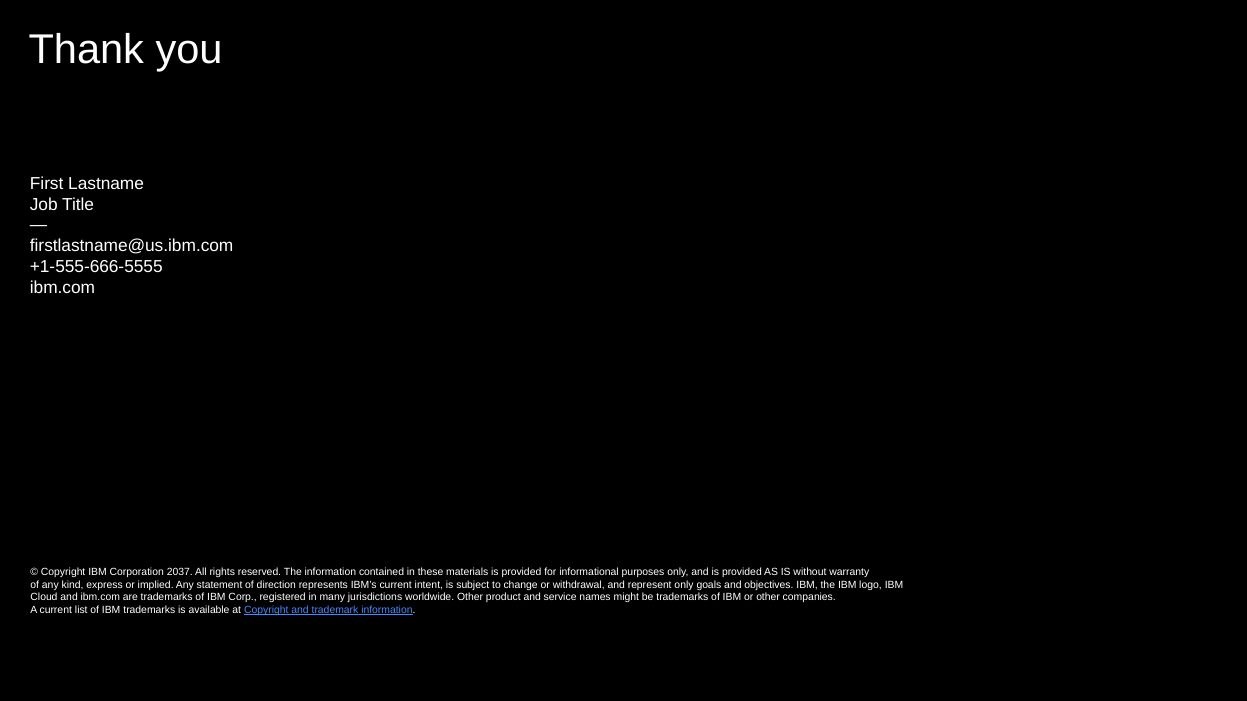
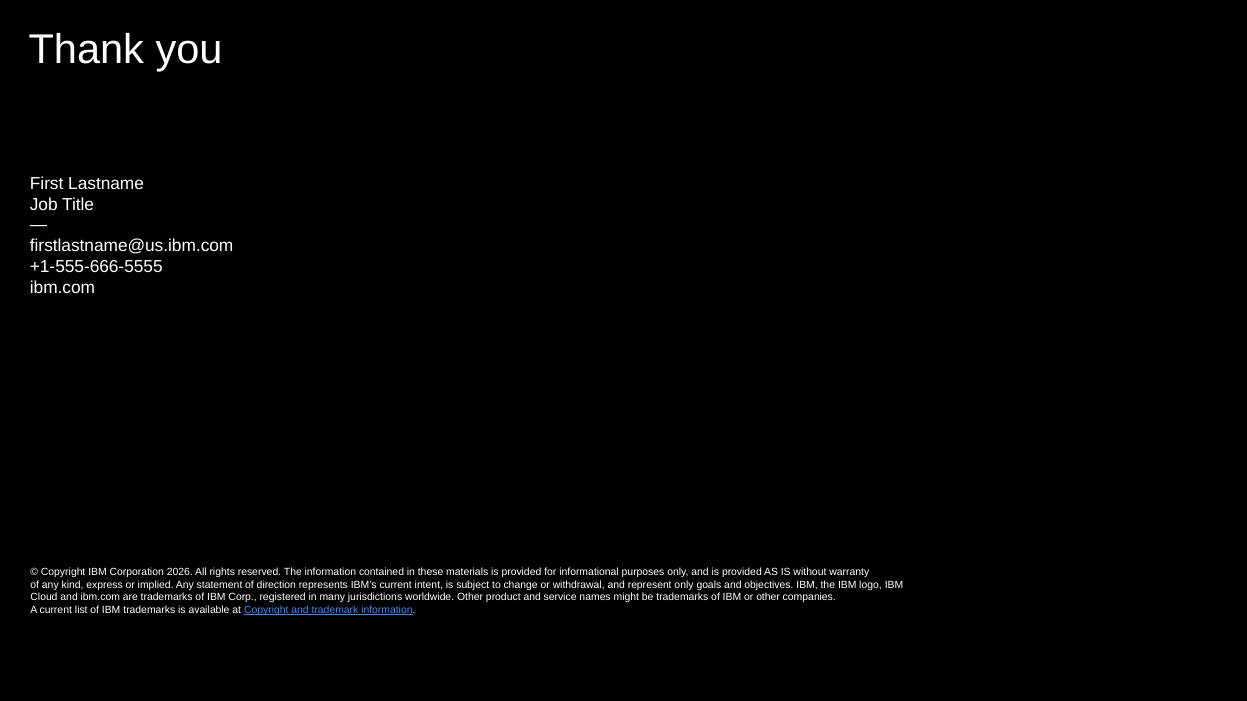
2037: 2037 -> 2026
